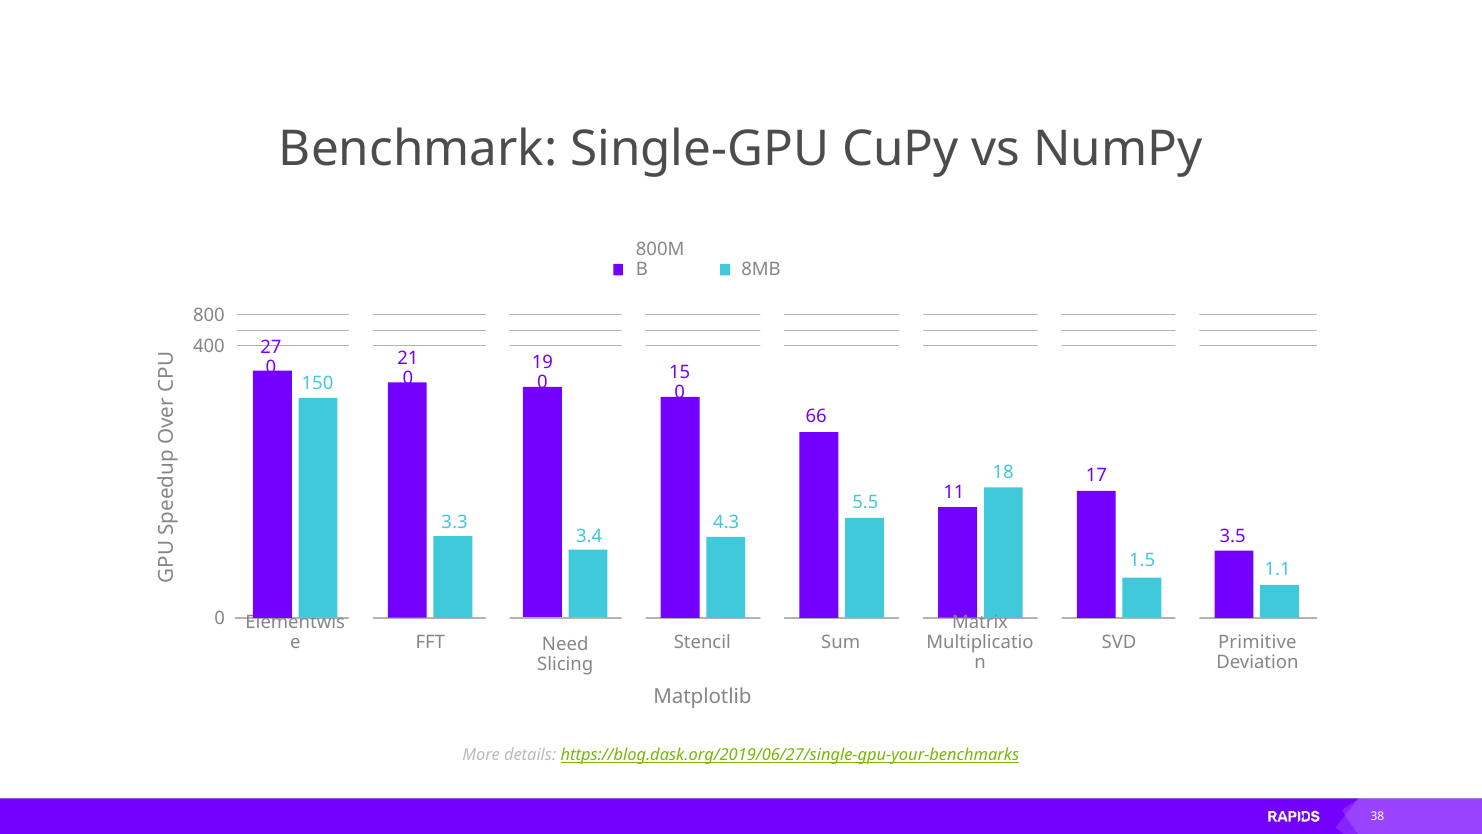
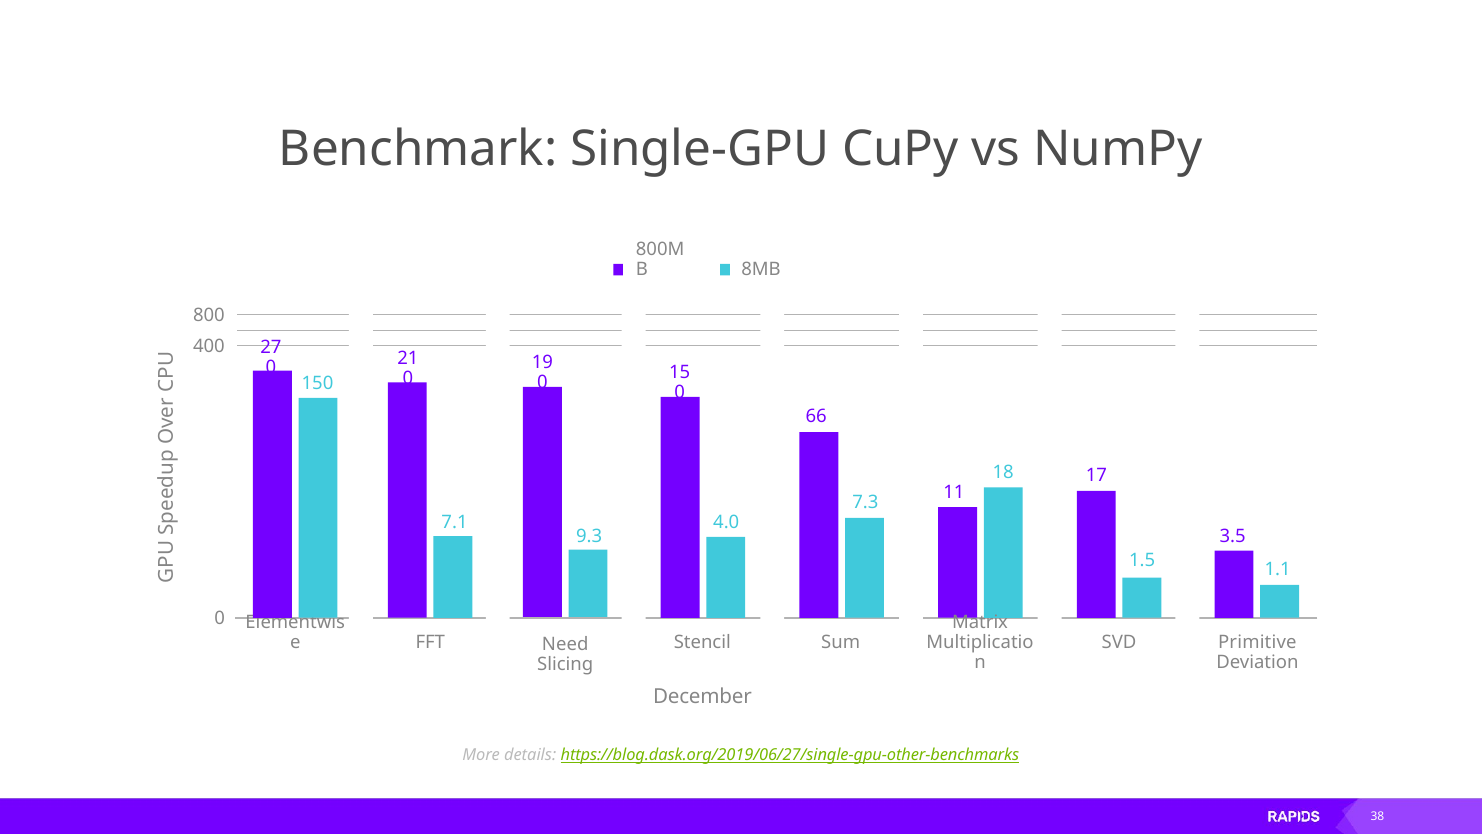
5.5: 5.5 -> 7.3
3.3: 3.3 -> 7.1
4.3: 4.3 -> 4.0
3.4: 3.4 -> 9.3
Matplotlib: Matplotlib -> December
https://blog.dask.org/2019/06/27/single-gpu-your-benchmarks: https://blog.dask.org/2019/06/27/single-gpu-your-benchmarks -> https://blog.dask.org/2019/06/27/single-gpu-other-benchmarks
